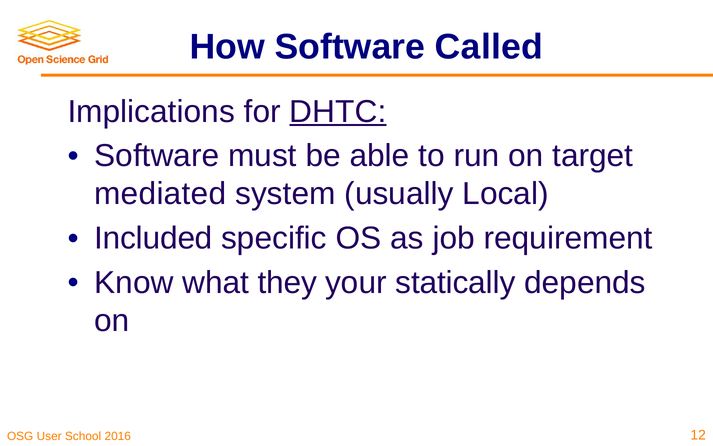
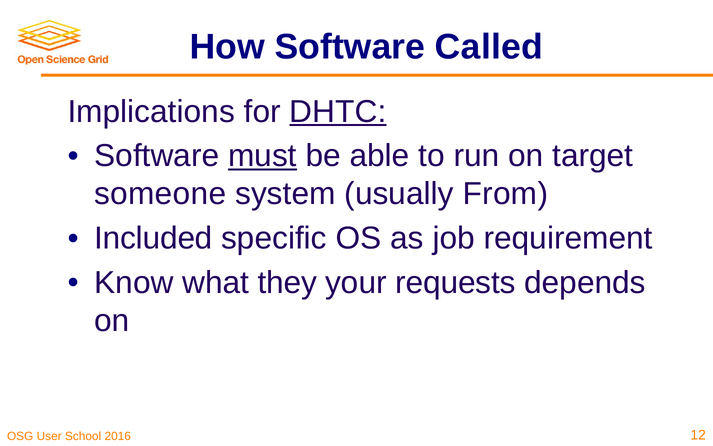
must underline: none -> present
mediated: mediated -> someone
Local: Local -> From
statically: statically -> requests
